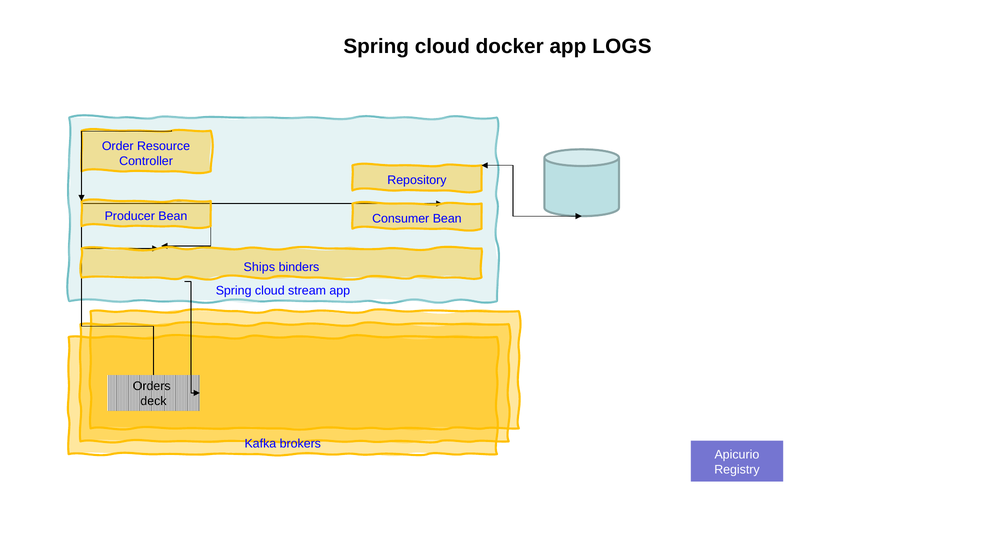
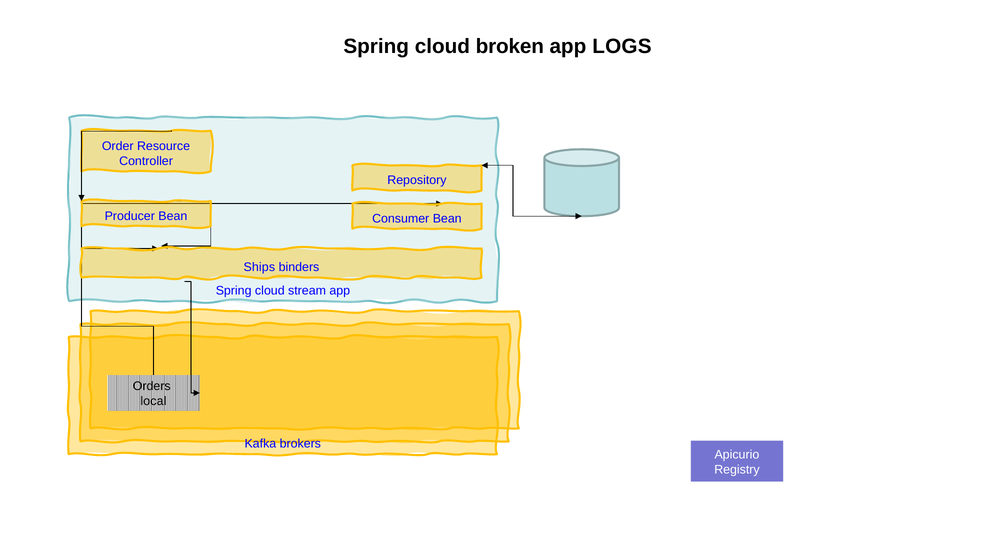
docker: docker -> broken
deck: deck -> local
